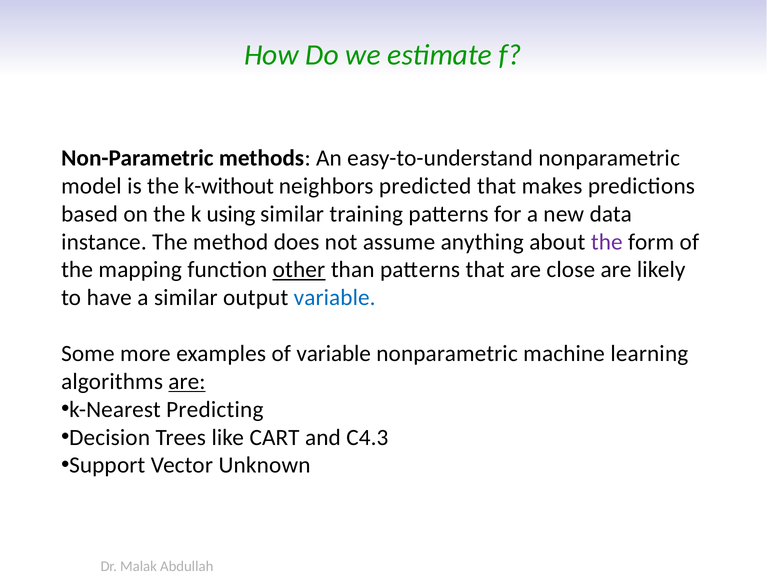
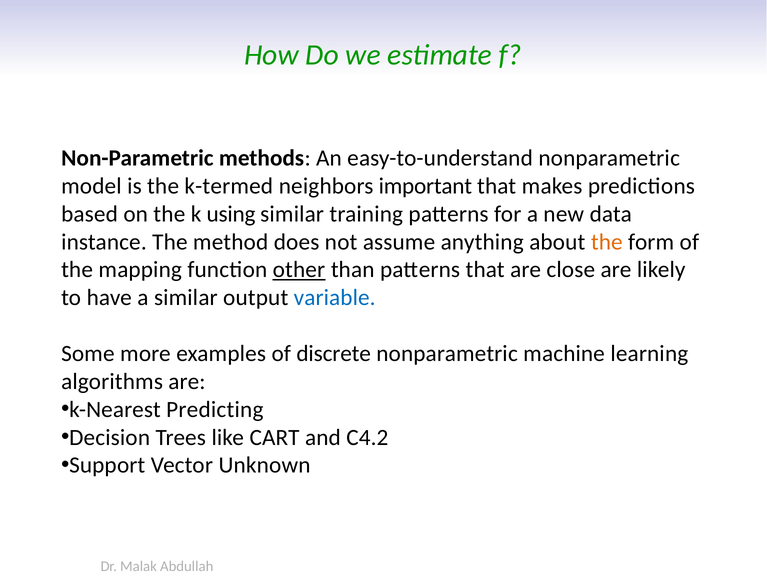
k-without: k-without -> k-termed
predicted: predicted -> important
the at (607, 242) colour: purple -> orange
of variable: variable -> discrete
are at (187, 381) underline: present -> none
C4.3: C4.3 -> C4.2
